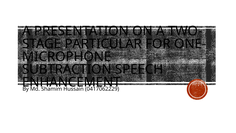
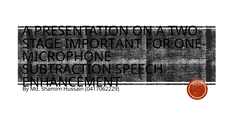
PARTICULAR: PARTICULAR -> IMPORTANT
